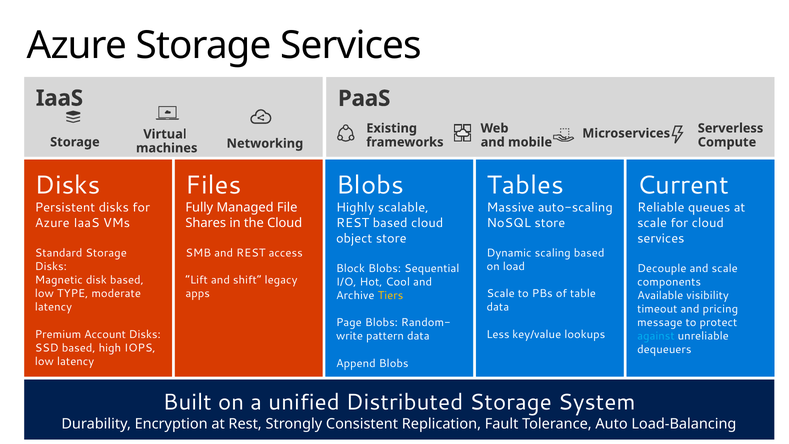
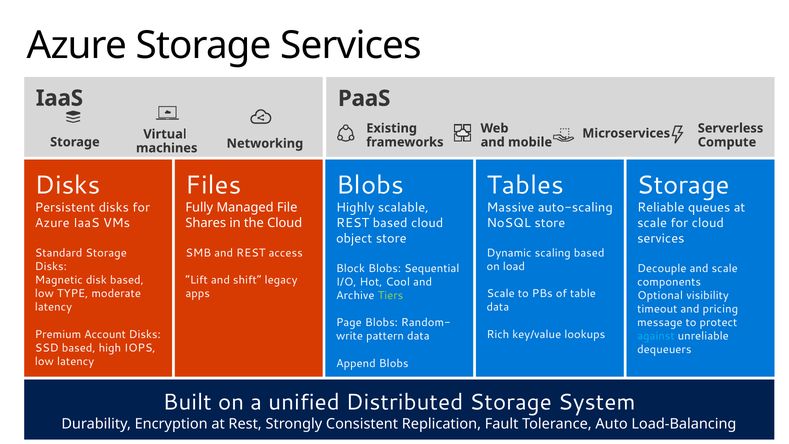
Current at (683, 185): Current -> Storage
Tiers colour: yellow -> light green
Available: Available -> Optional
Less: Less -> Rich
